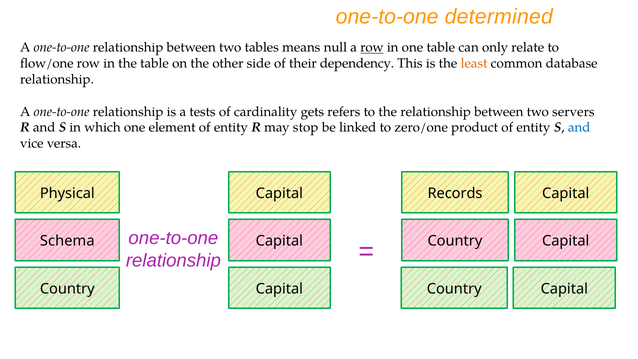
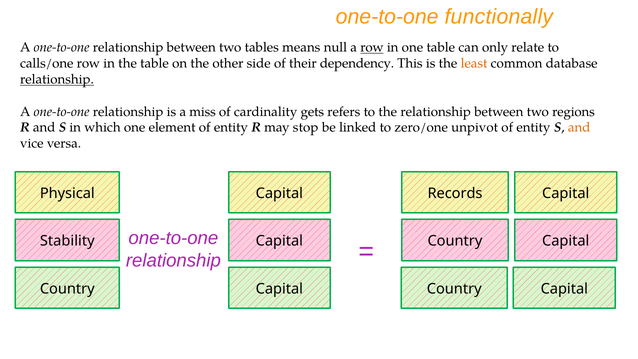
determined: determined -> functionally
flow/one: flow/one -> calls/one
relationship at (57, 79) underline: none -> present
tests: tests -> miss
servers: servers -> regions
product: product -> unpivot
and at (579, 128) colour: blue -> orange
Schema: Schema -> Stability
